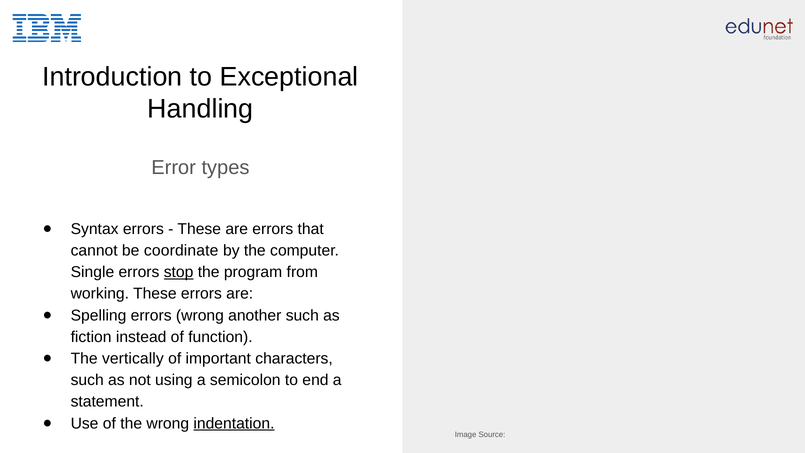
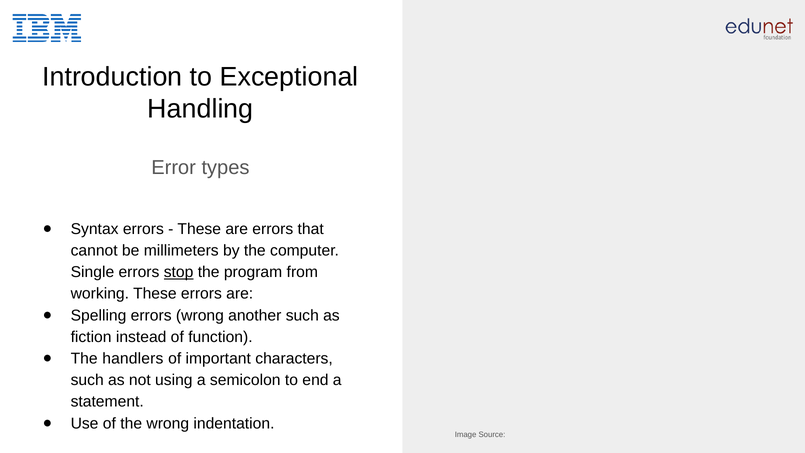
coordinate: coordinate -> millimeters
vertically: vertically -> handlers
indentation underline: present -> none
